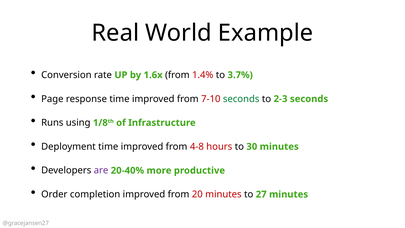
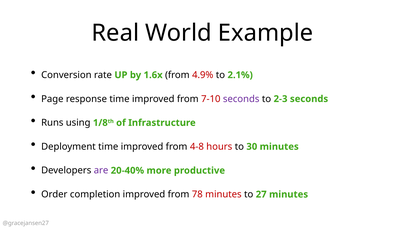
1.4%: 1.4% -> 4.9%
3.7%: 3.7% -> 2.1%
seconds at (241, 99) colour: green -> purple
20: 20 -> 78
